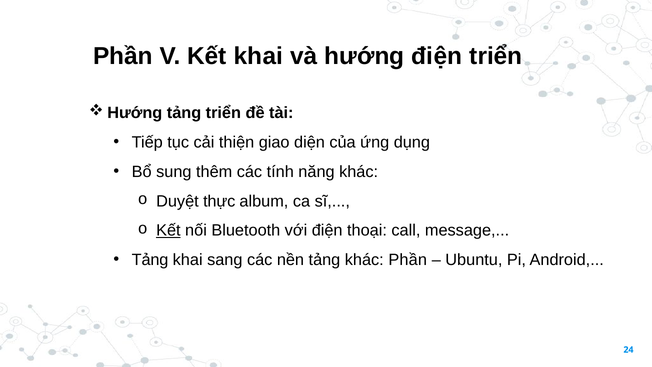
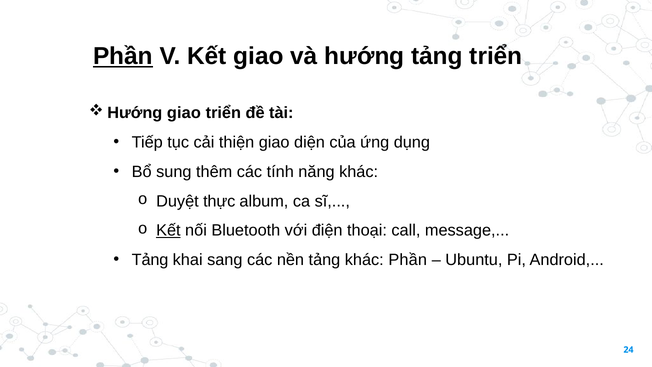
Phần at (123, 56) underline: none -> present
Kết khai: khai -> giao
hướng điện: điện -> tảng
tảng at (184, 113): tảng -> giao
